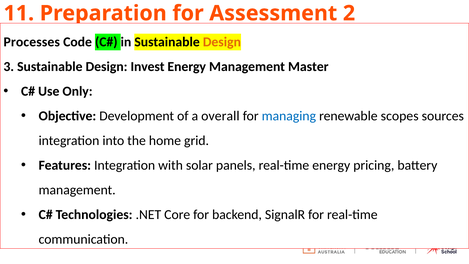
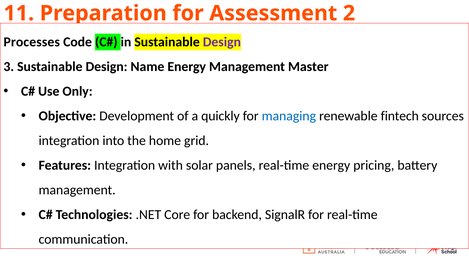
Design at (222, 42) colour: orange -> purple
Invest: Invest -> Name
overall: overall -> quickly
scopes: scopes -> fintech
